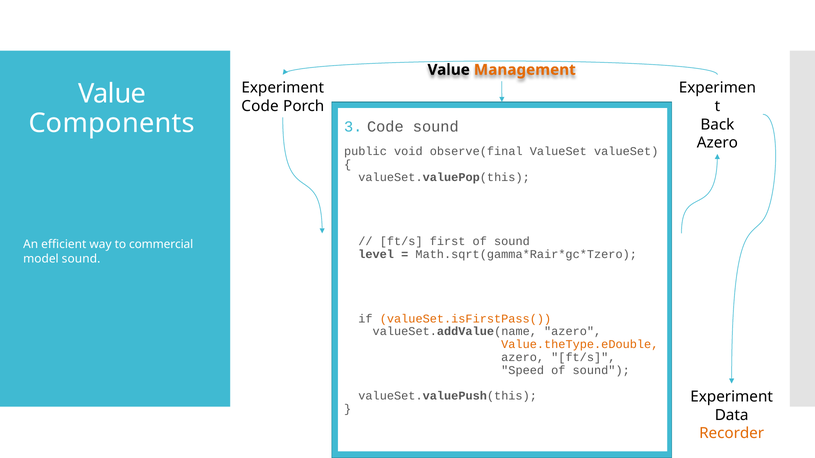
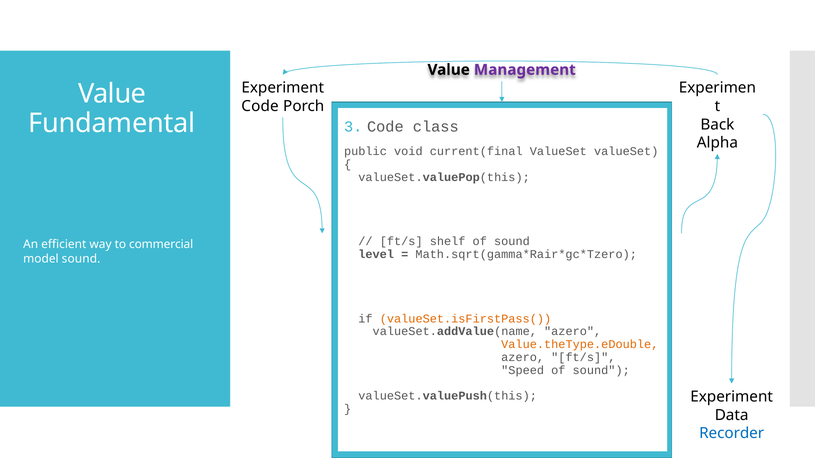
Management at (525, 70) colour: orange -> purple
Components: Components -> Fundamental
Code sound: sound -> class
Azero at (717, 143): Azero -> Alpha
observe(final: observe(final -> current(final
first: first -> shelf
Recorder colour: orange -> blue
